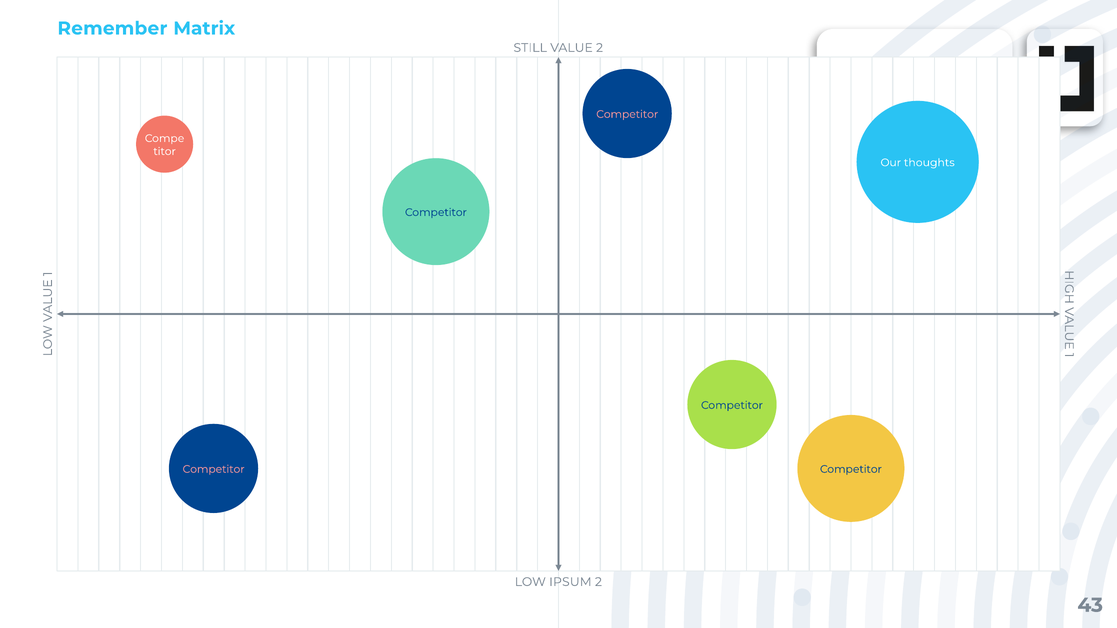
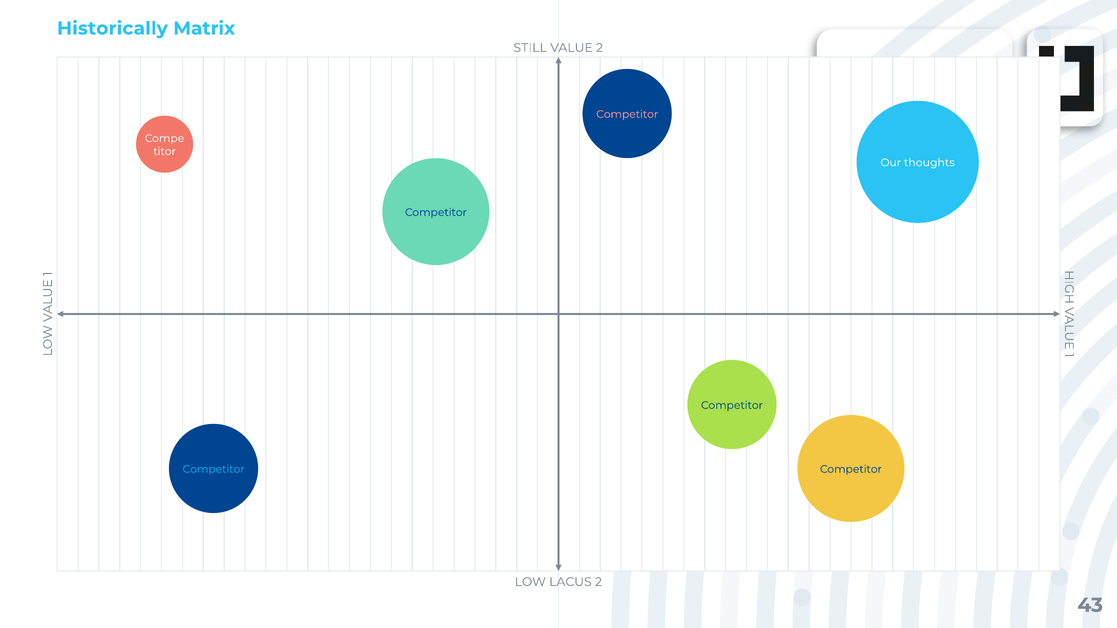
Remember: Remember -> Historically
Competitor at (214, 469) colour: pink -> light blue
IPSUM: IPSUM -> LACUS
